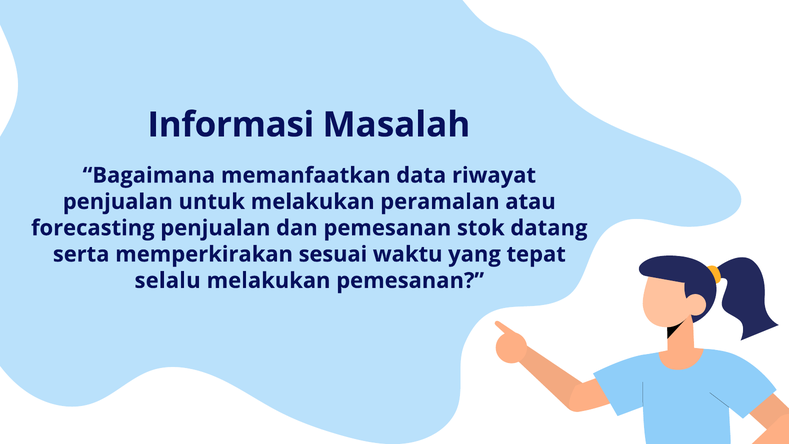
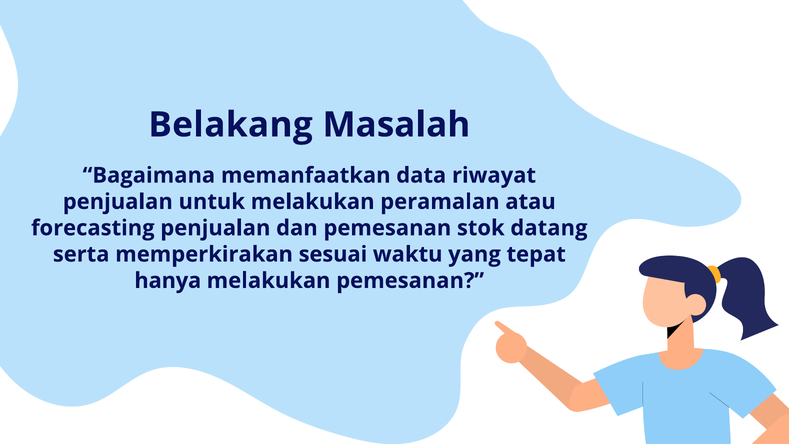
Informasi: Informasi -> Belakang
selalu: selalu -> hanya
